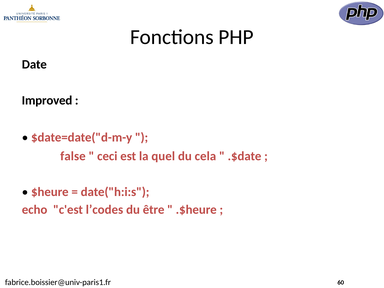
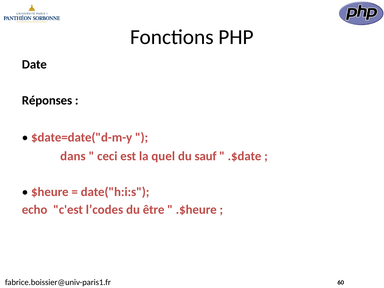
Improved: Improved -> Réponses
false: false -> dans
cela: cela -> sauf
